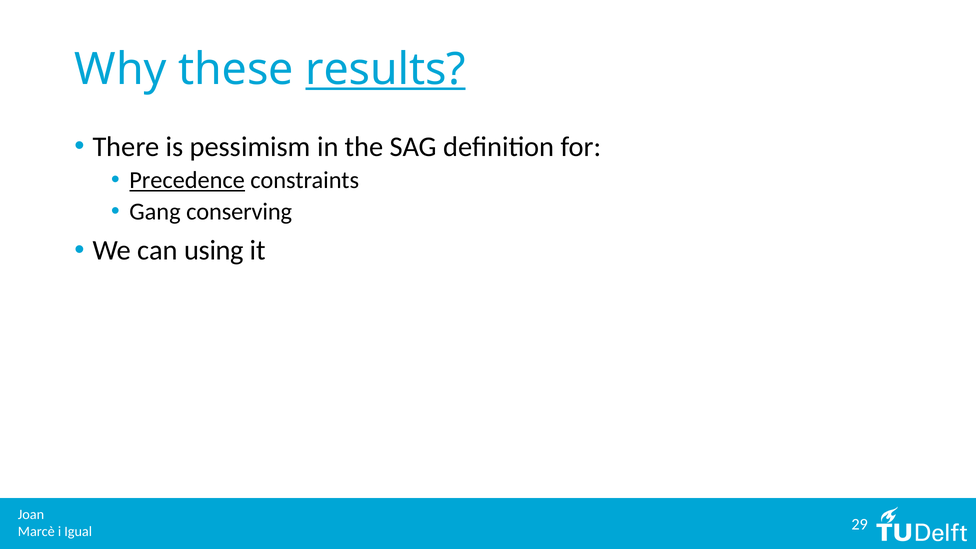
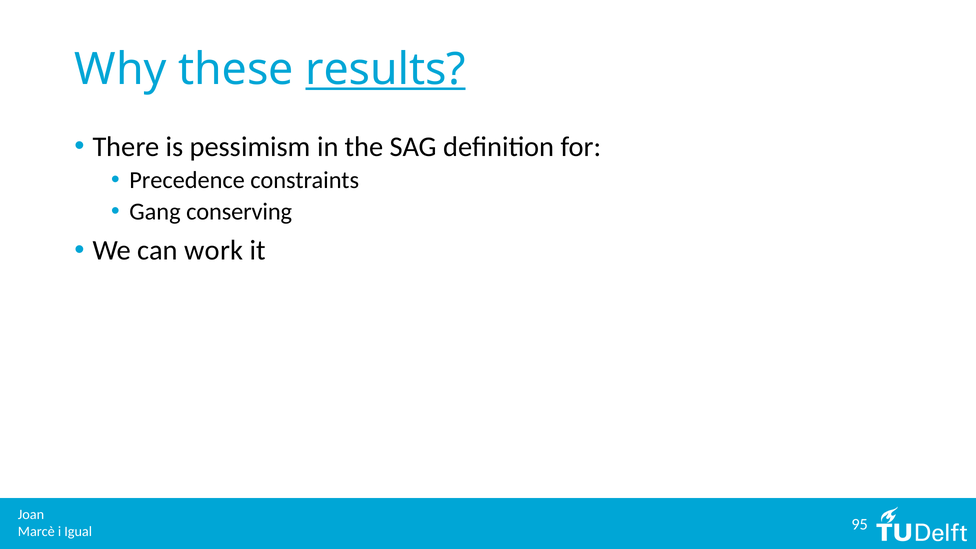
Precedence underline: present -> none
using: using -> work
29: 29 -> 95
